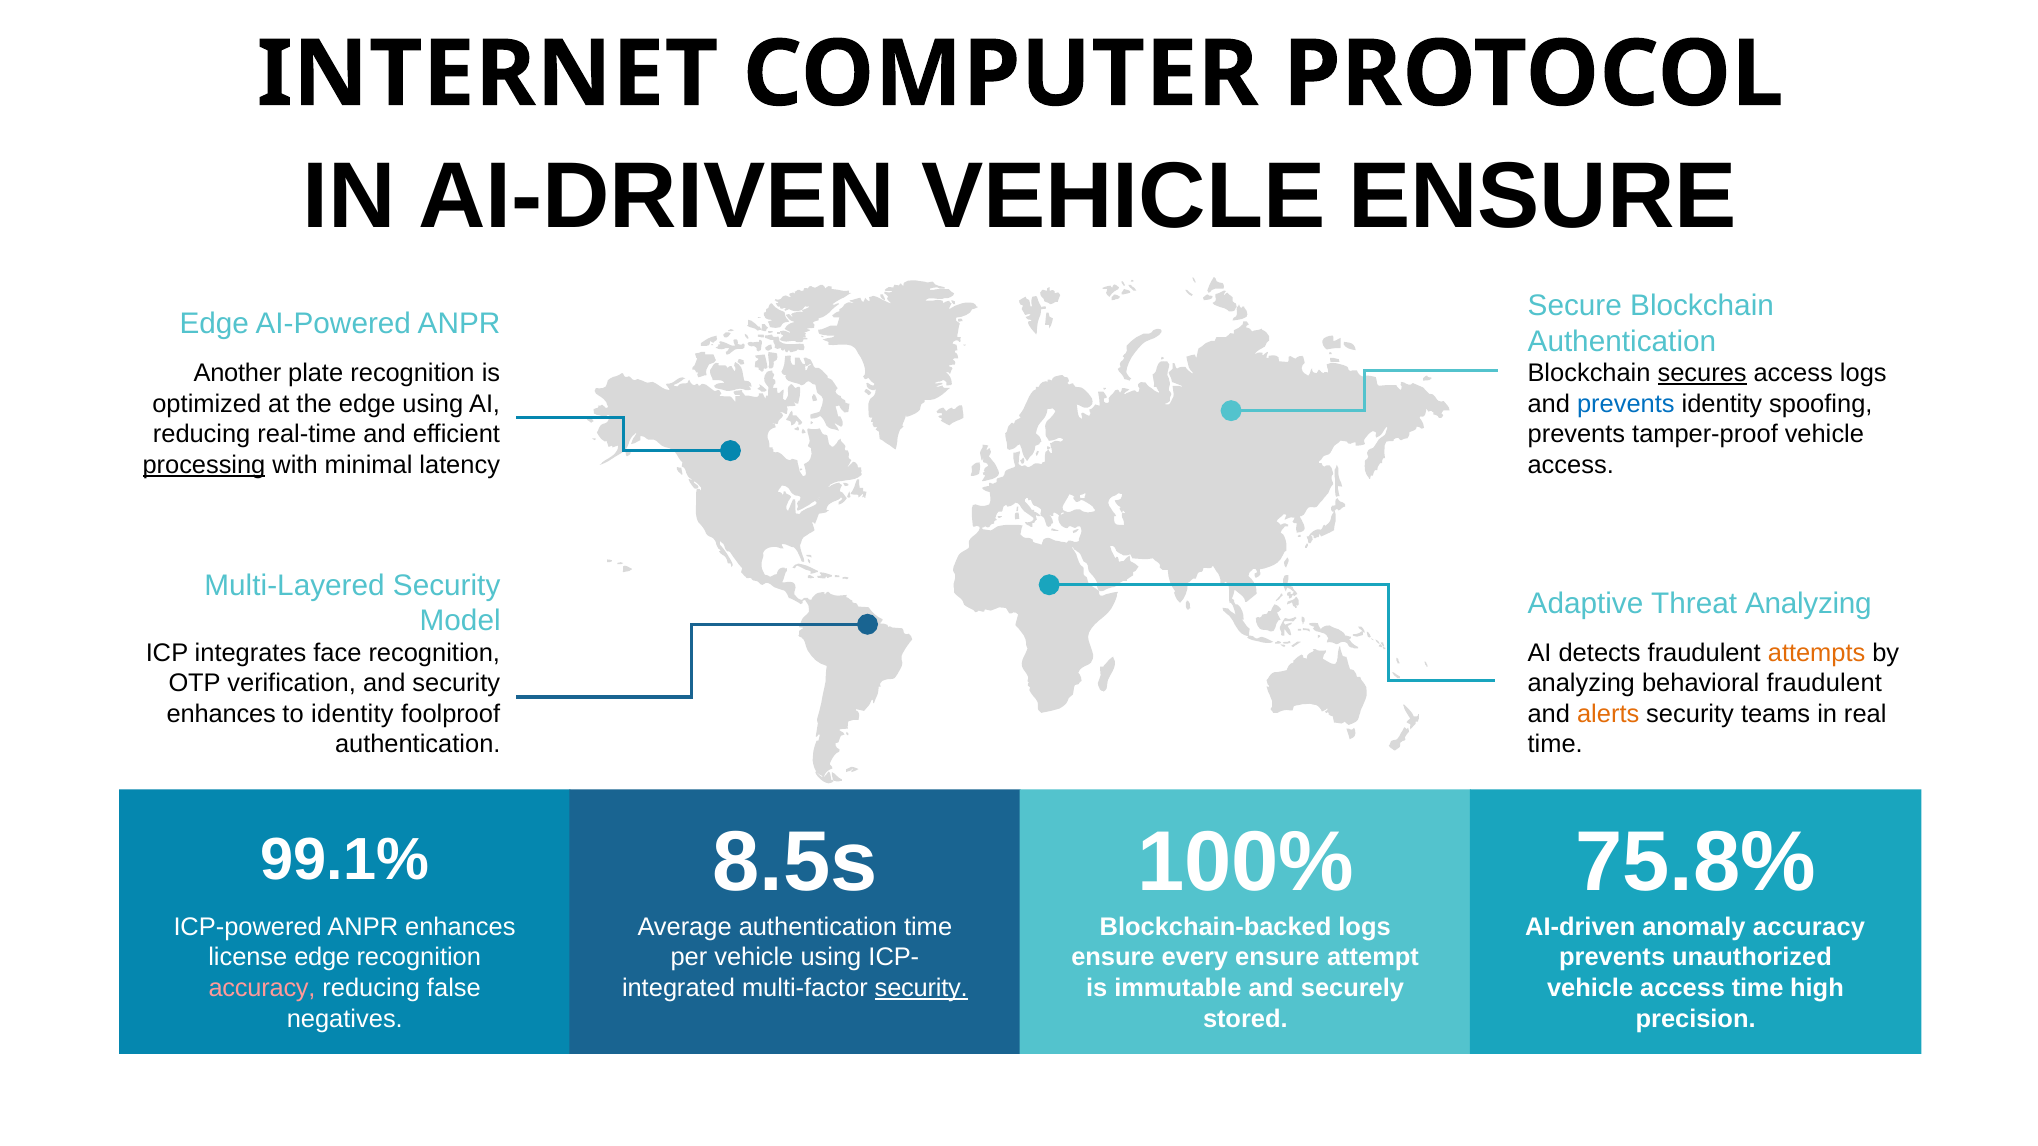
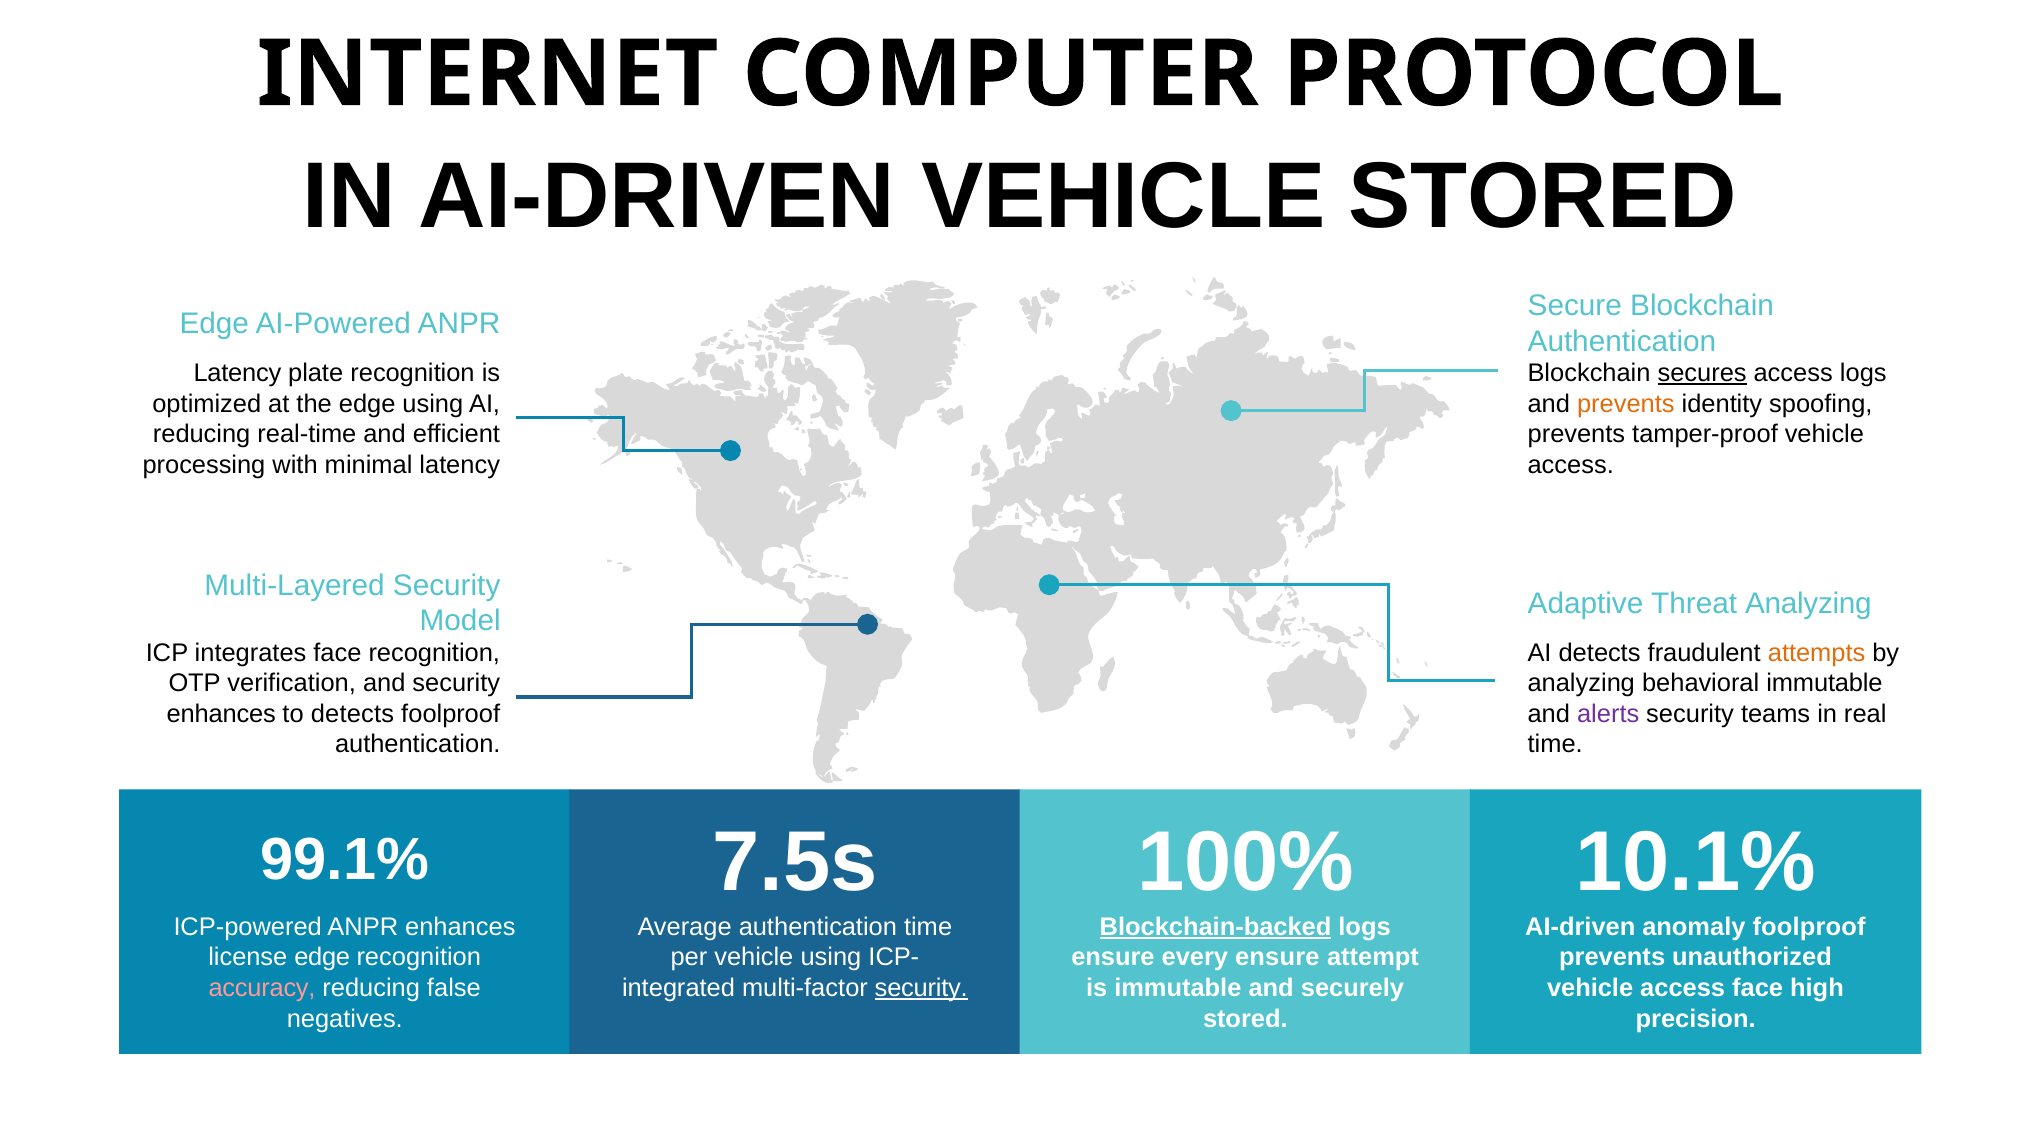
VEHICLE ENSURE: ENSURE -> STORED
Another at (237, 373): Another -> Latency
prevents at (1626, 404) colour: blue -> orange
processing underline: present -> none
behavioral fraudulent: fraudulent -> immutable
to identity: identity -> detects
alerts colour: orange -> purple
8.5s: 8.5s -> 7.5s
75.8%: 75.8% -> 10.1%
Blockchain-backed underline: none -> present
anomaly accuracy: accuracy -> foolproof
access time: time -> face
